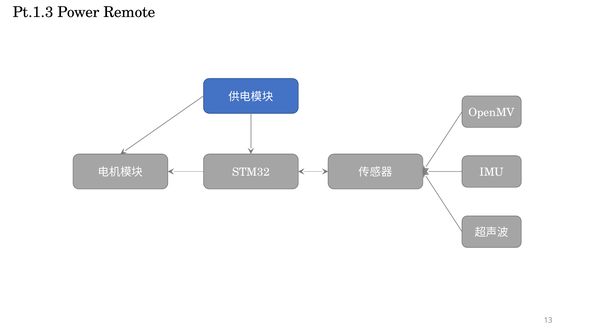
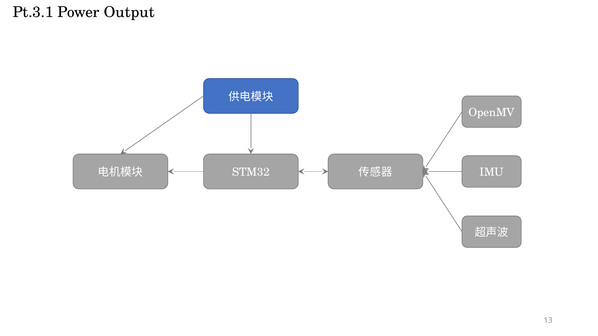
Pt.1.3: Pt.1.3 -> Pt.3.1
Remote: Remote -> Output
